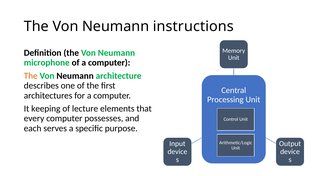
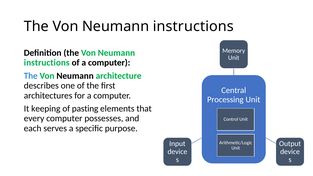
microphone at (47, 63): microphone -> instructions
The at (31, 76) colour: orange -> blue
lecture: lecture -> pasting
